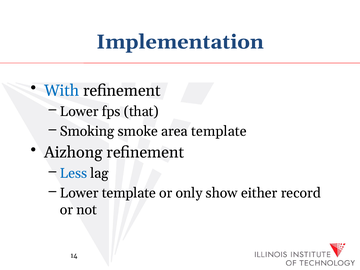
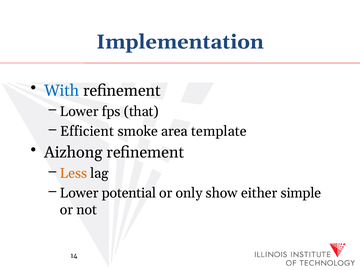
Smoking: Smoking -> Efficient
Less colour: blue -> orange
Lower template: template -> potential
record: record -> simple
